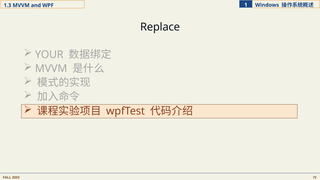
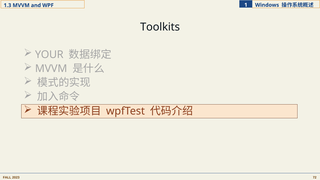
Replace: Replace -> Toolkits
